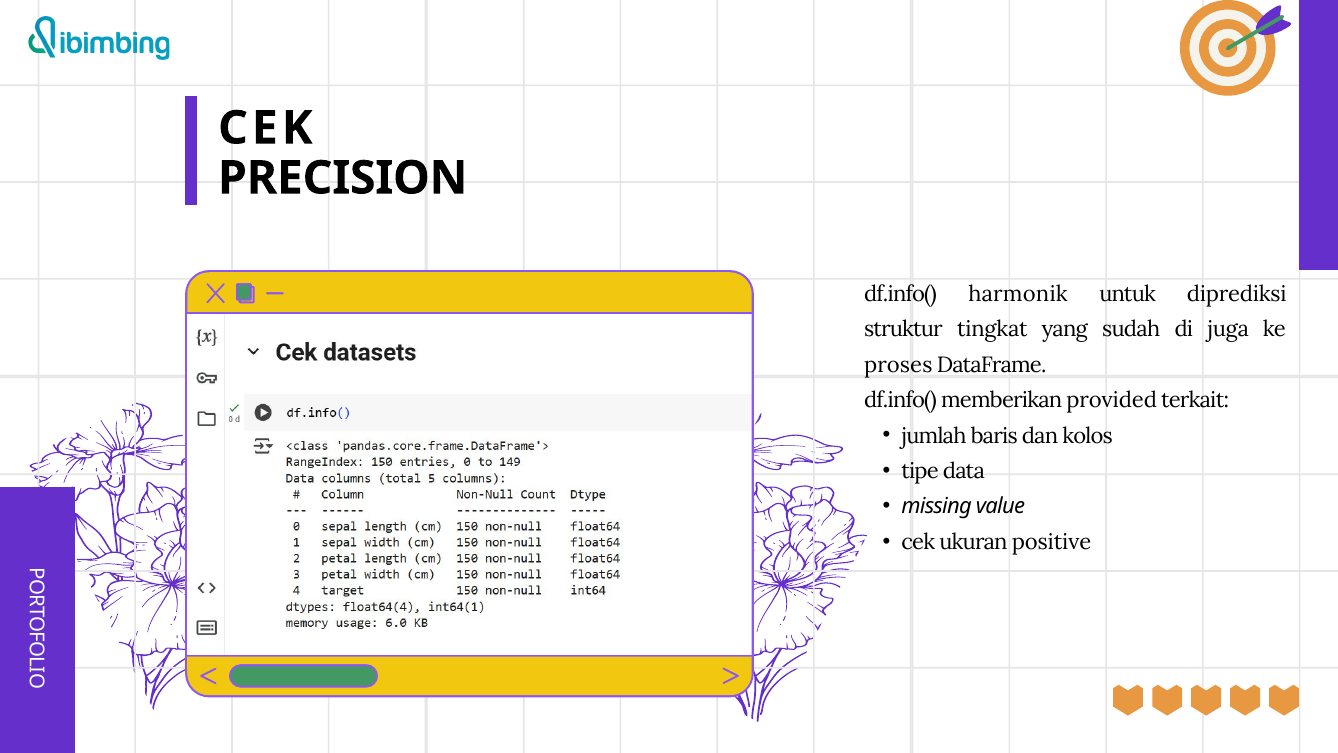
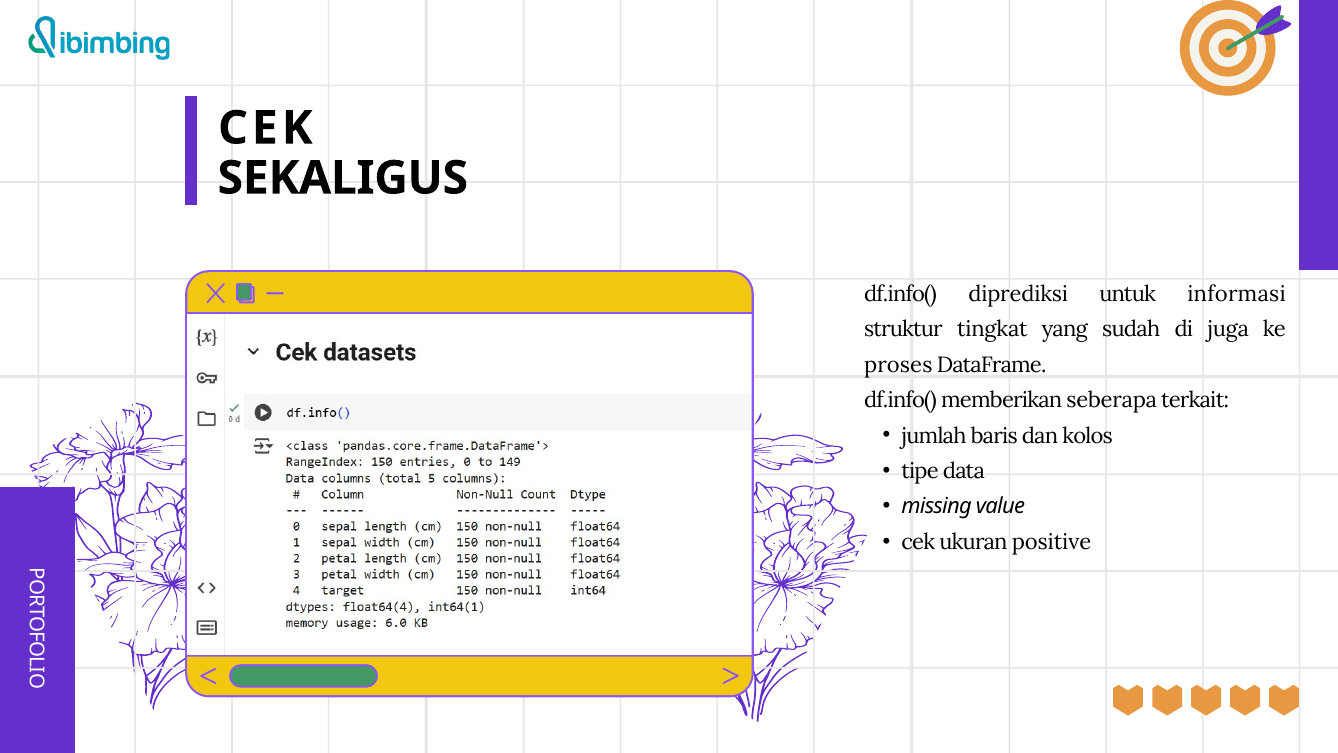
PRECISION: PRECISION -> SEKALIGUS
harmonik: harmonik -> diprediksi
diprediksi: diprediksi -> informasi
provided: provided -> seberapa
